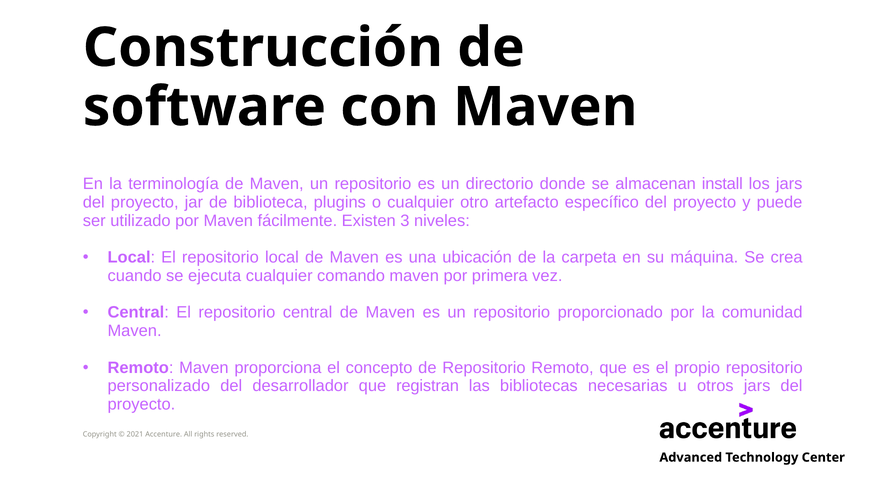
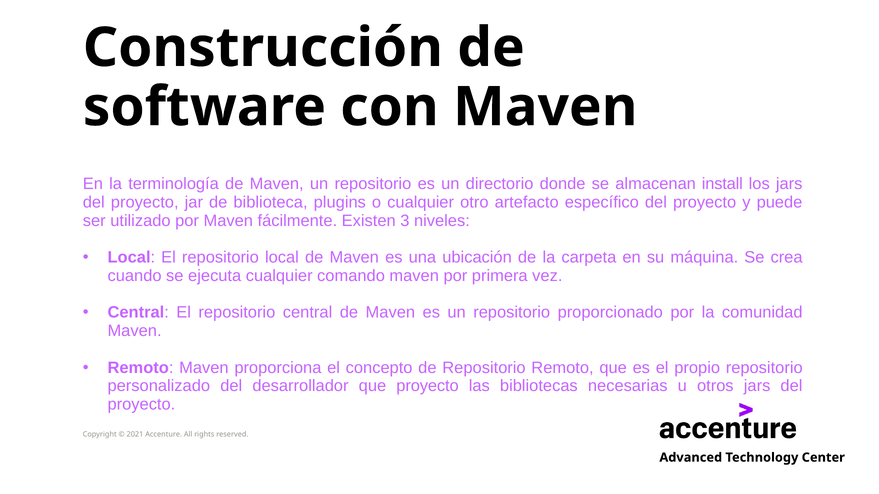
que registran: registran -> proyecto
